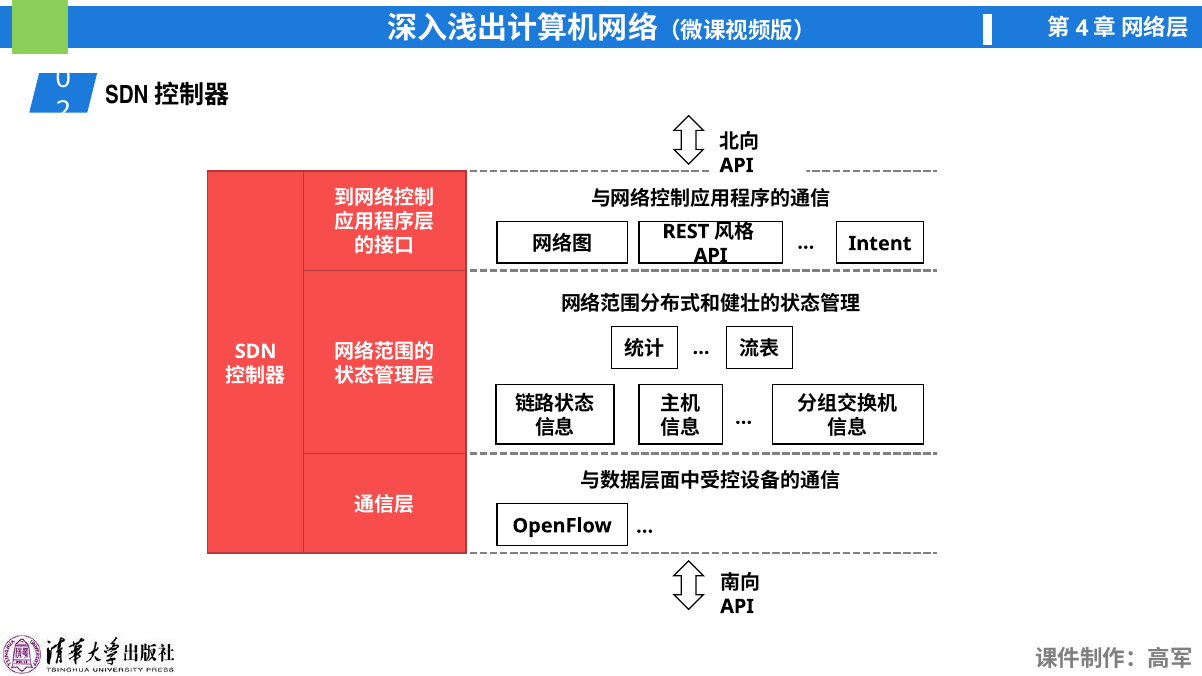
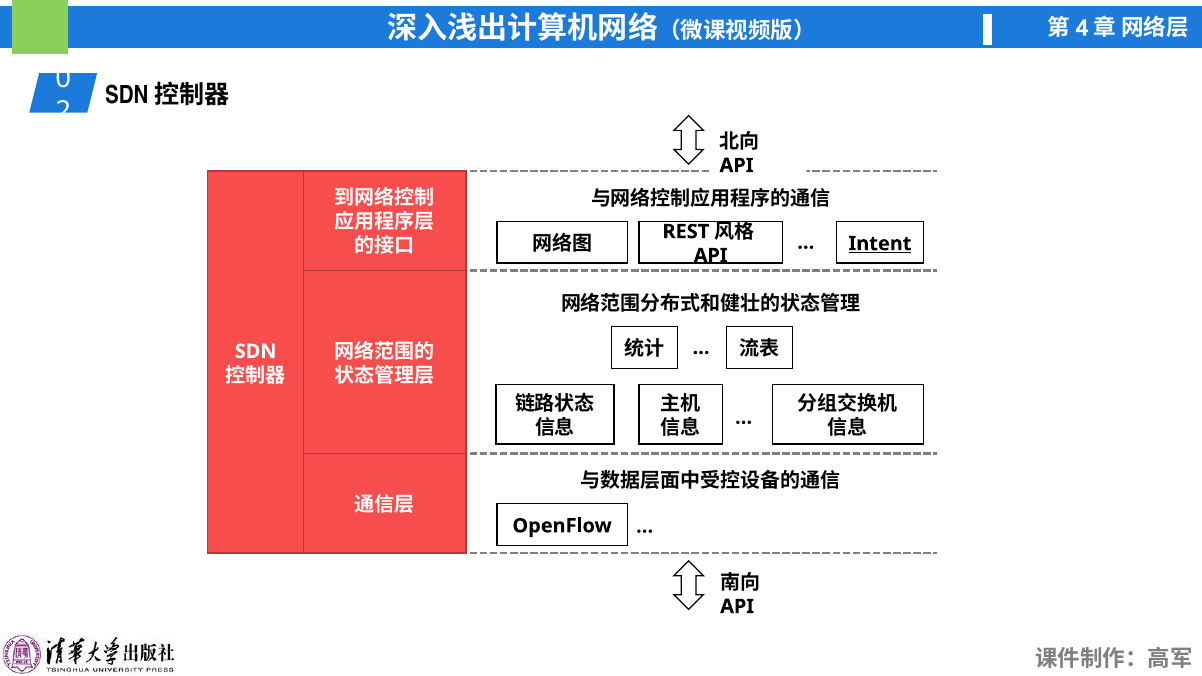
Intent underline: none -> present
